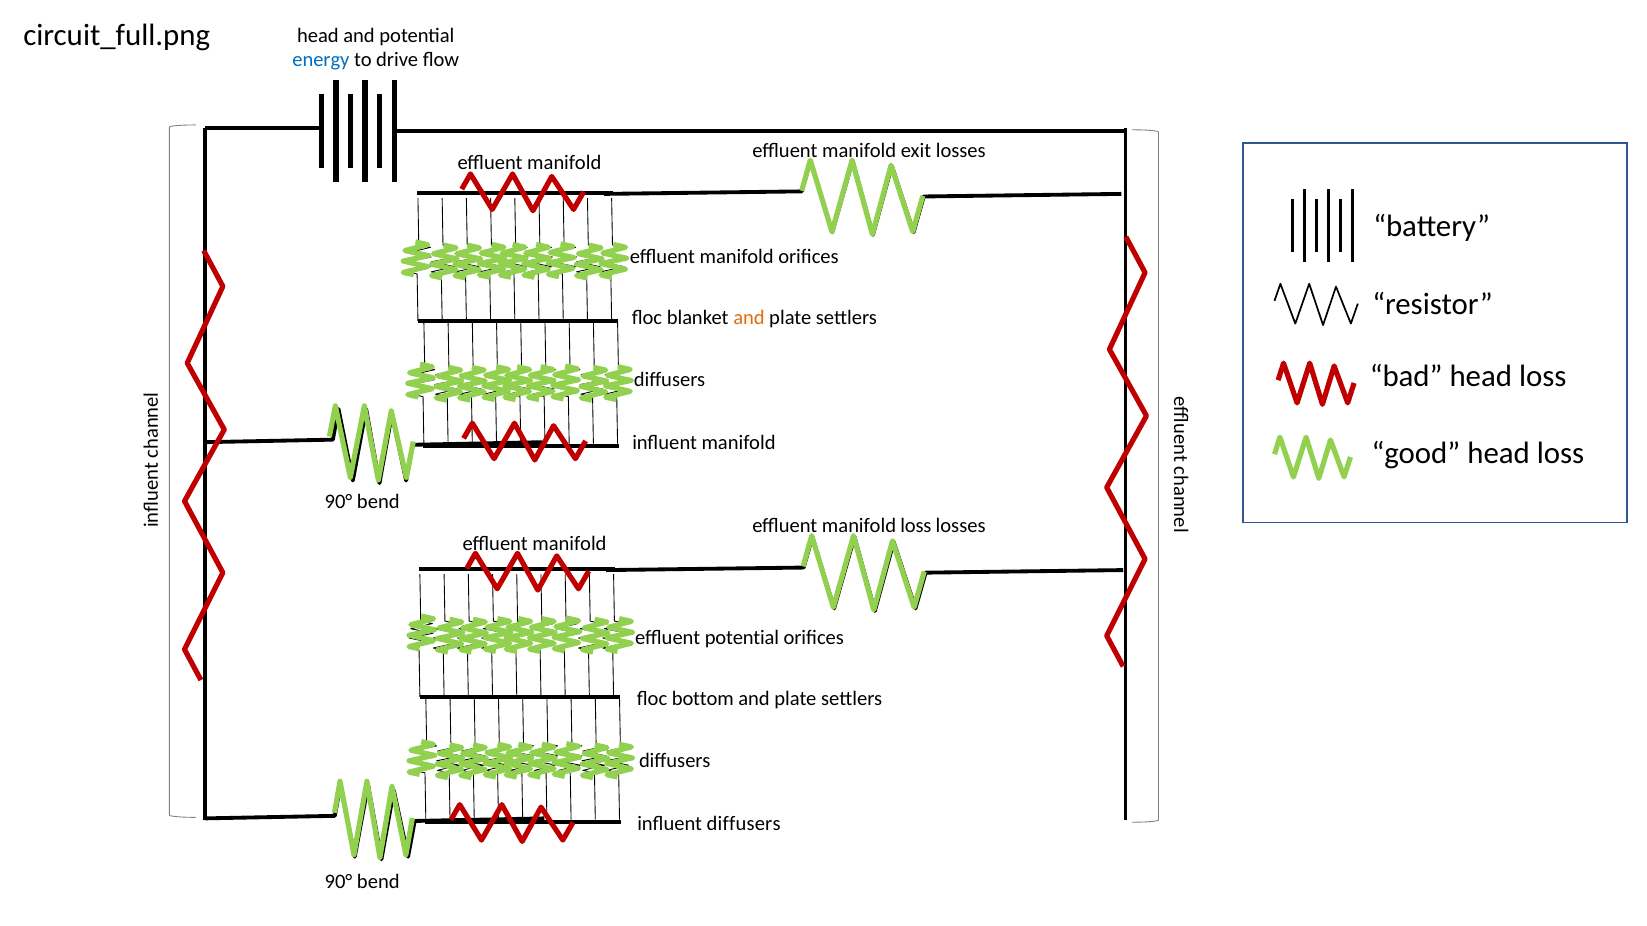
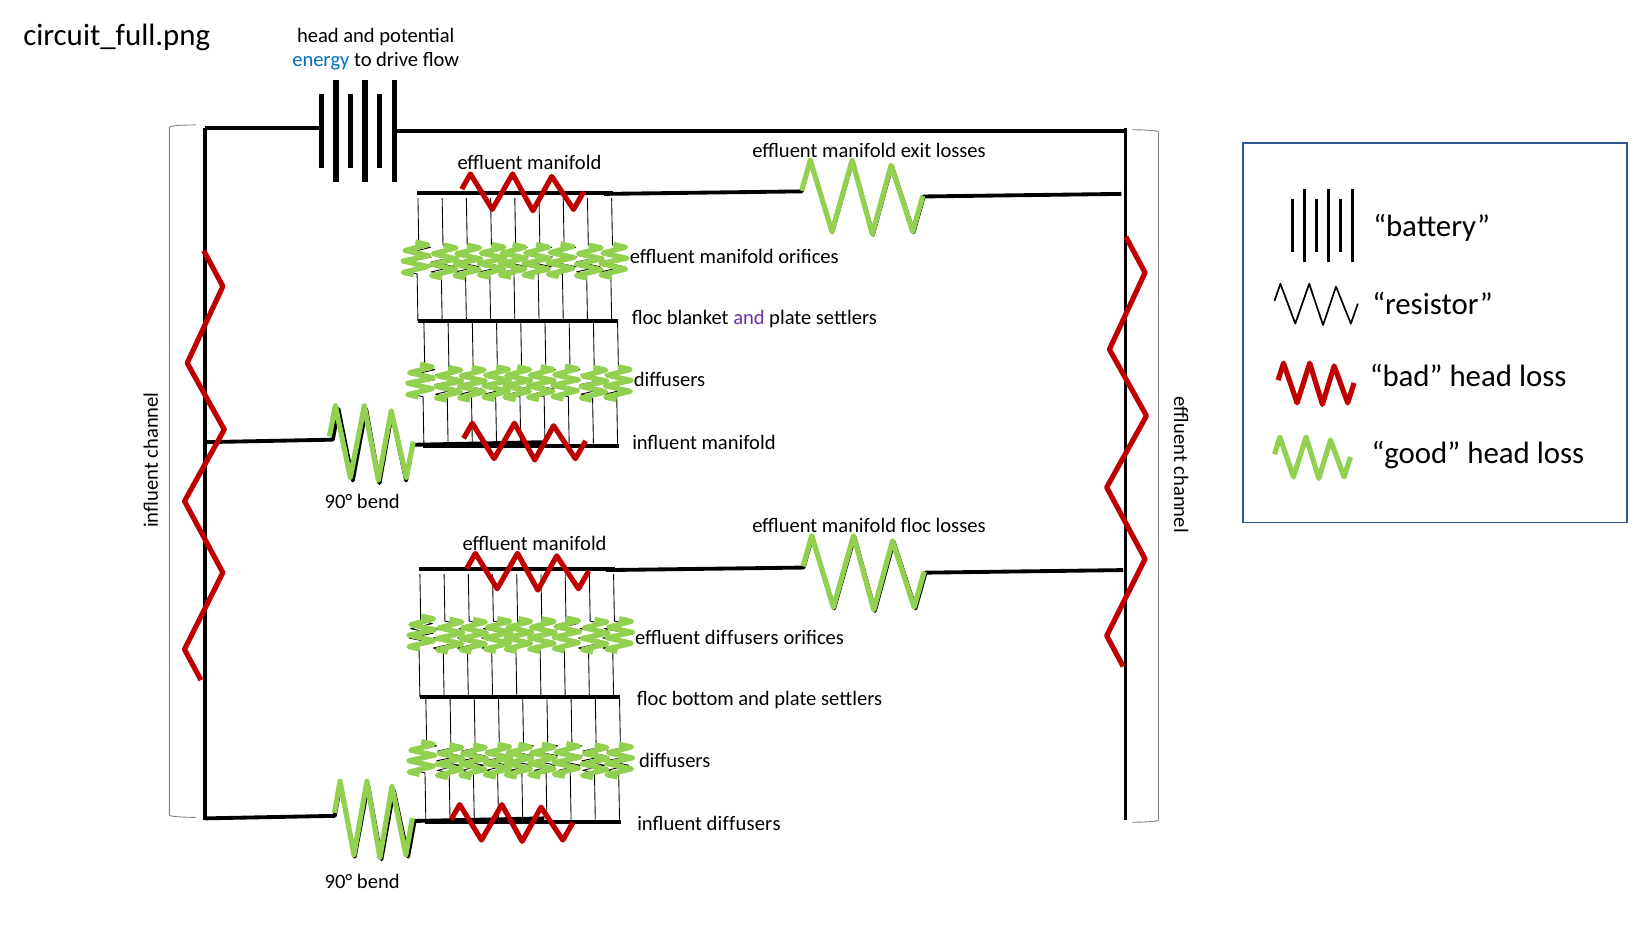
and at (749, 318) colour: orange -> purple
loss at (916, 526): loss -> floc
effluent potential: potential -> diffusers
